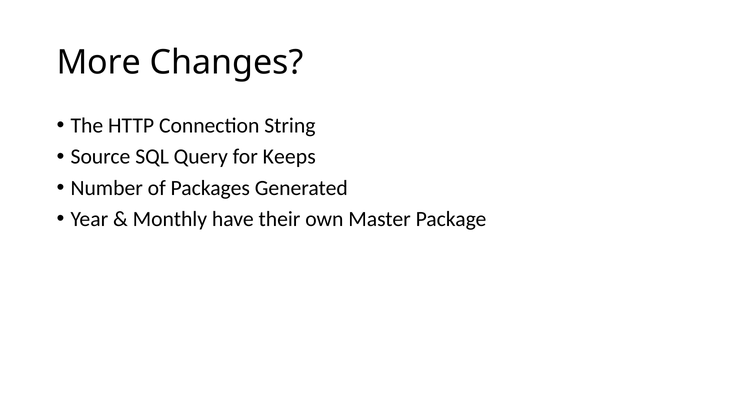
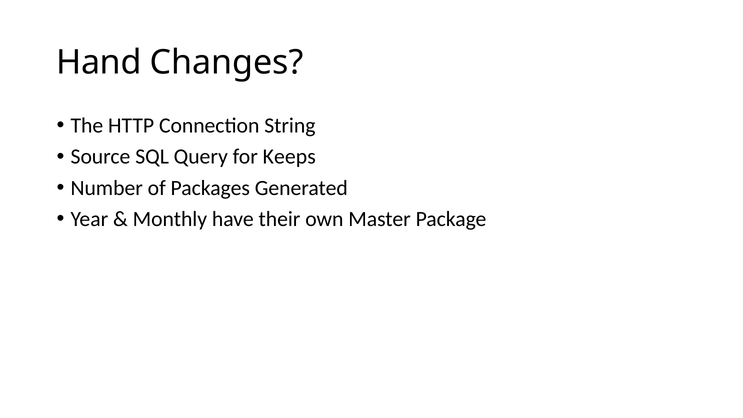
More: More -> Hand
